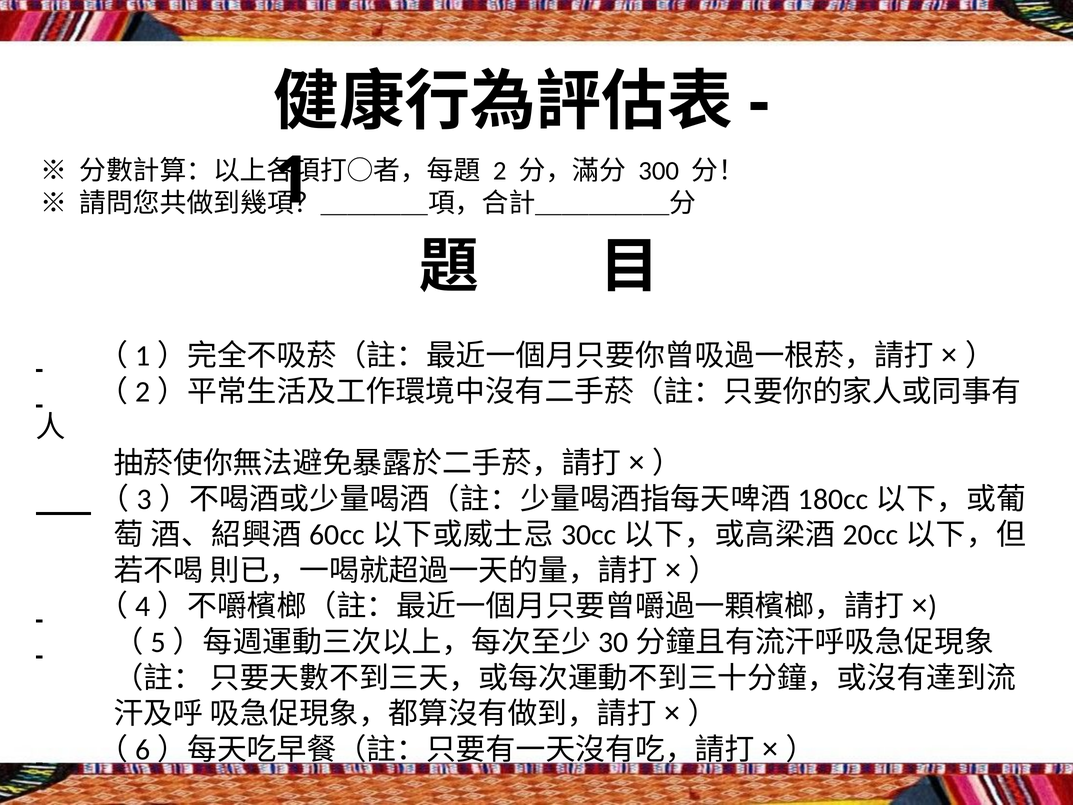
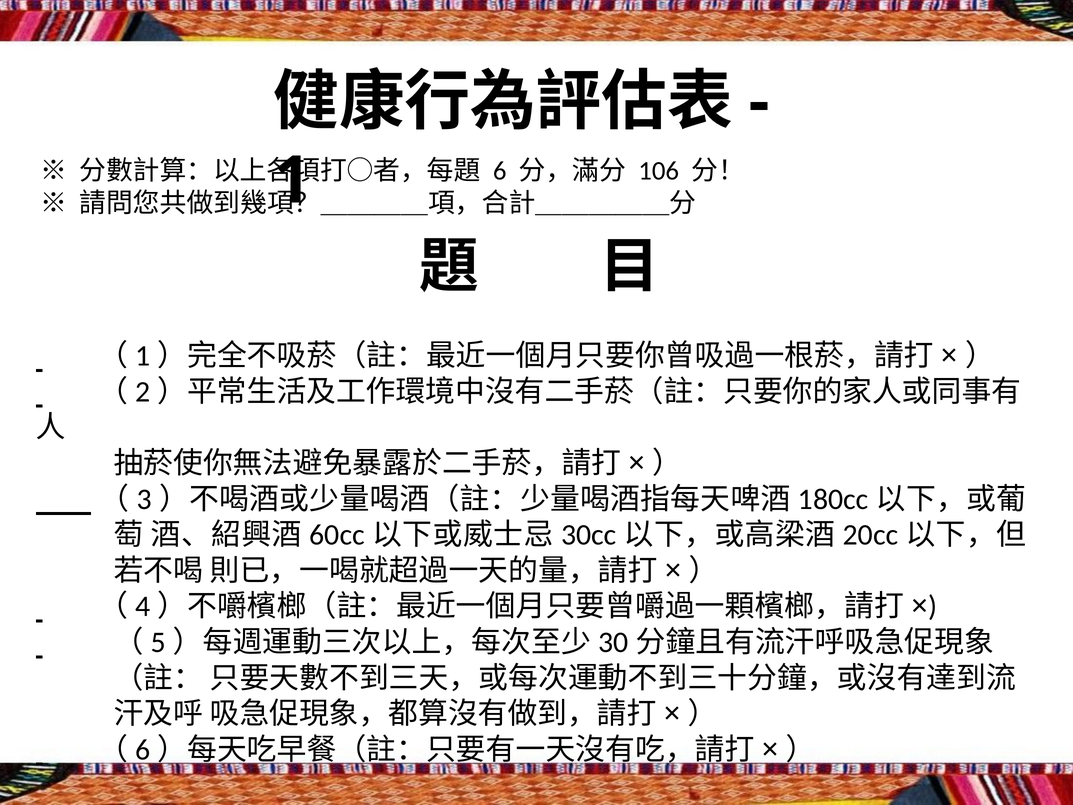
2: 2 -> 6
300: 300 -> 106
